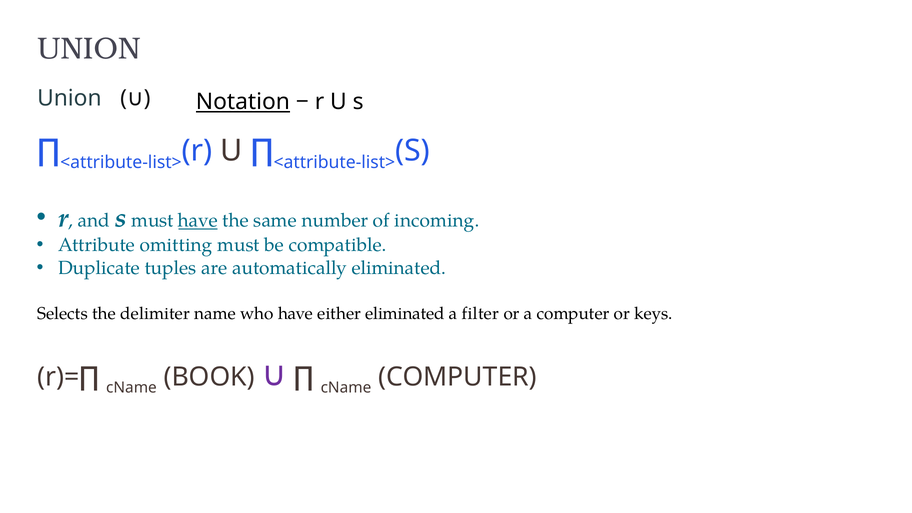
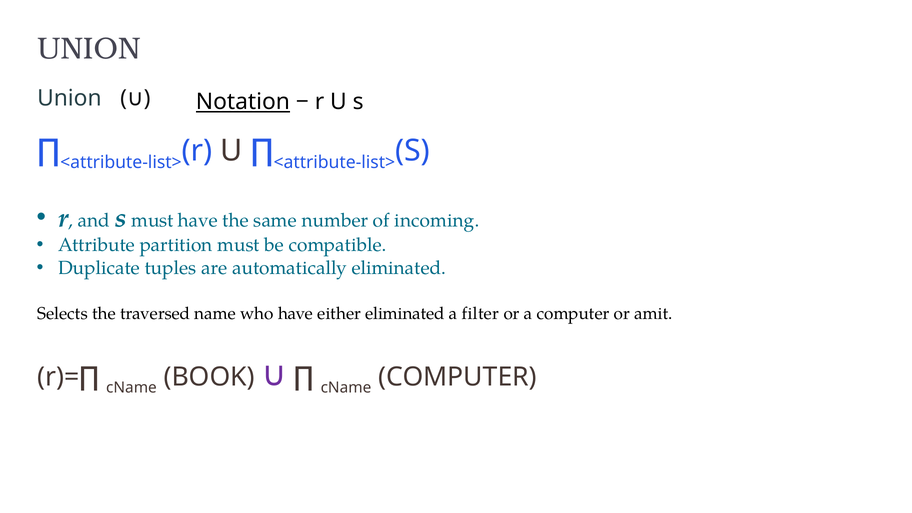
have at (198, 221) underline: present -> none
omitting: omitting -> partition
delimiter: delimiter -> traversed
keys: keys -> amit
